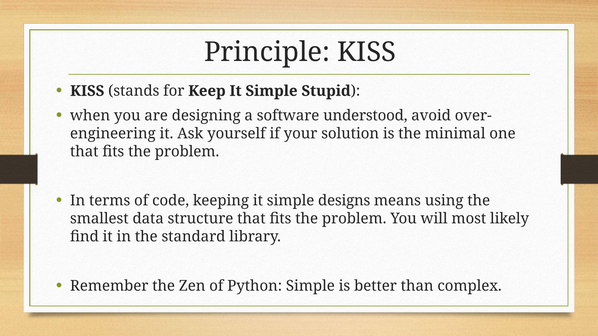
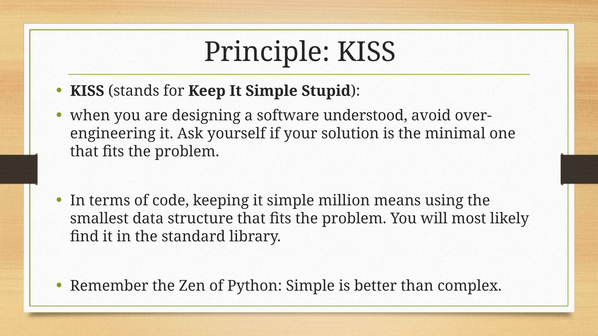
designs: designs -> million
